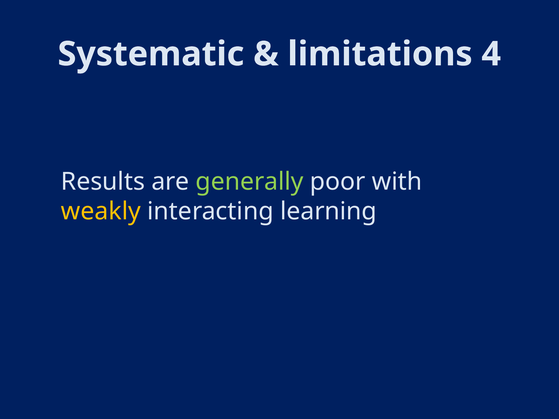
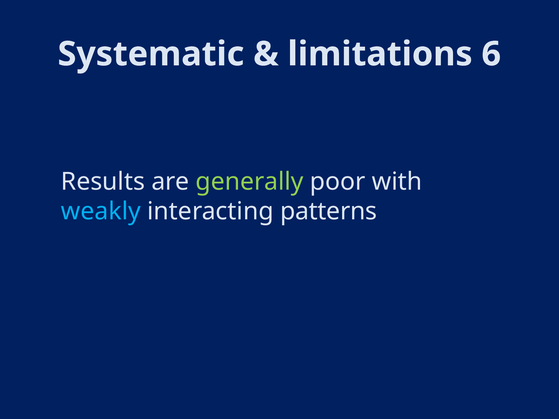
4: 4 -> 6
weakly colour: yellow -> light blue
learning: learning -> patterns
